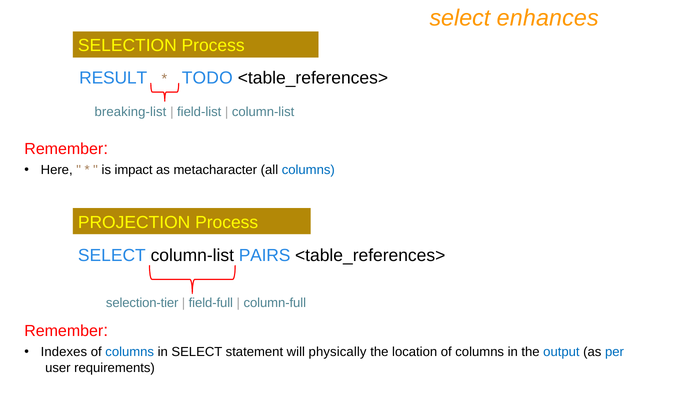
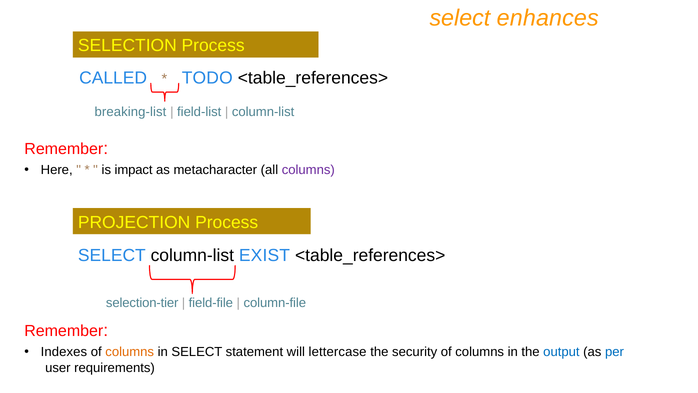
RESULT: RESULT -> CALLED
columns at (308, 170) colour: blue -> purple
PAIRS: PAIRS -> EXIST
field-full: field-full -> field-file
column-full: column-full -> column-file
columns at (130, 352) colour: blue -> orange
physically: physically -> lettercase
location: location -> security
